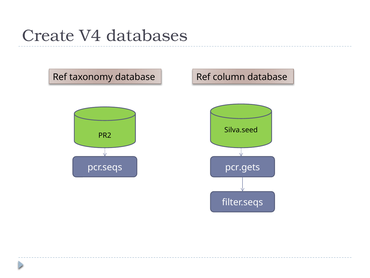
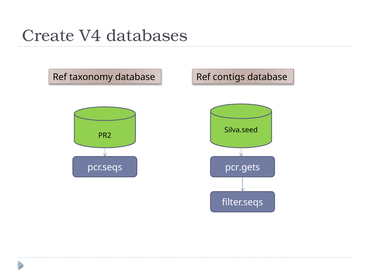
column: column -> contigs
